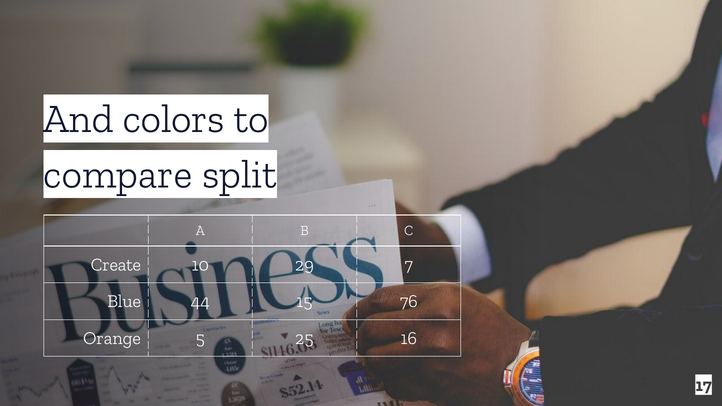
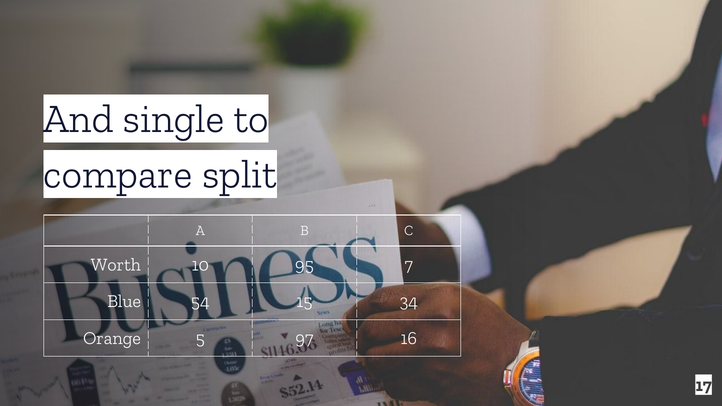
colors: colors -> single
Create: Create -> Worth
29: 29 -> 95
44: 44 -> 54
76: 76 -> 34
25: 25 -> 97
